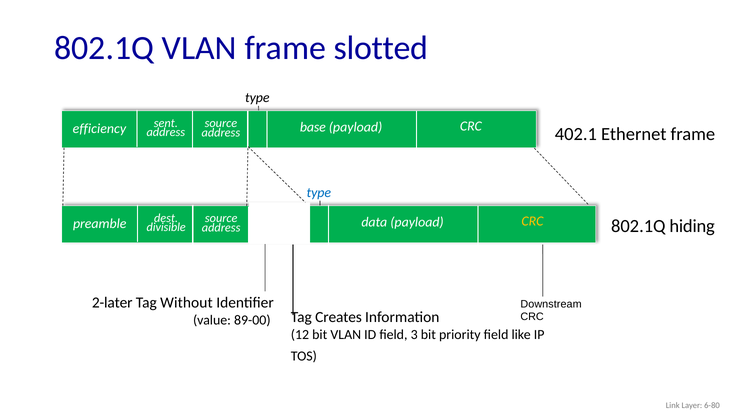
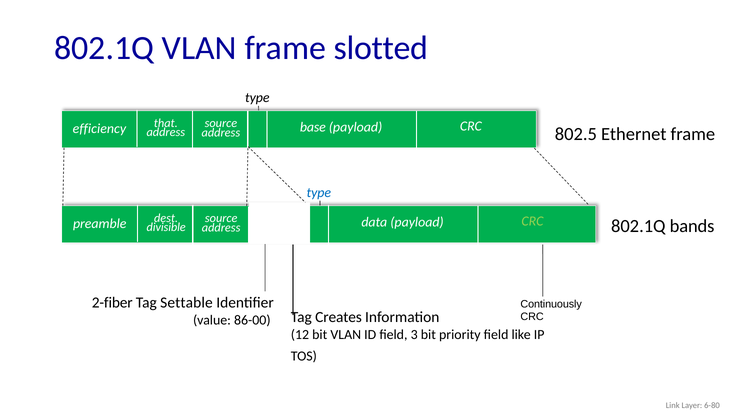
sent: sent -> that
402.1: 402.1 -> 802.5
hiding: hiding -> bands
CRC at (532, 221) colour: yellow -> light green
2-later: 2-later -> 2-fiber
Without: Without -> Settable
Downstream: Downstream -> Continuously
89-00: 89-00 -> 86-00
